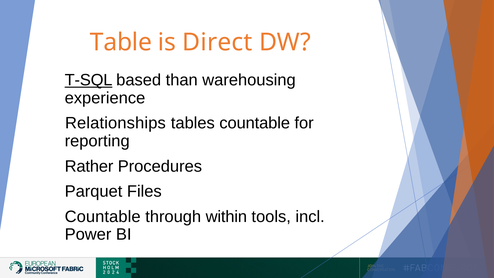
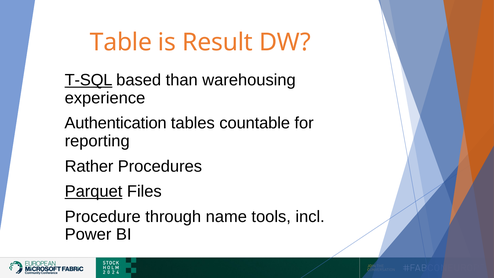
Direct: Direct -> Result
Relationships: Relationships -> Authentication
Parquet underline: none -> present
Countable at (103, 217): Countable -> Procedure
within: within -> name
